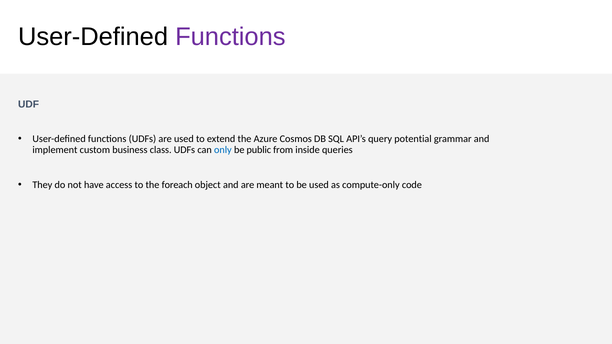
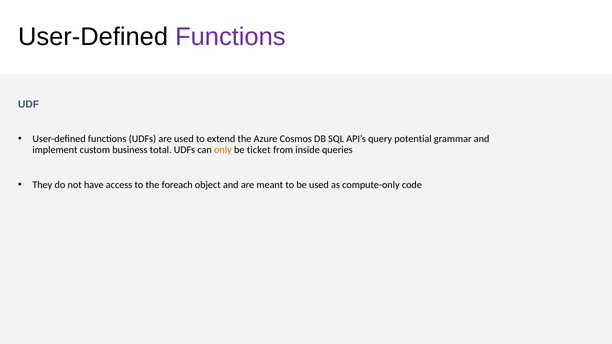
class: class -> total
only colour: blue -> orange
public: public -> ticket
